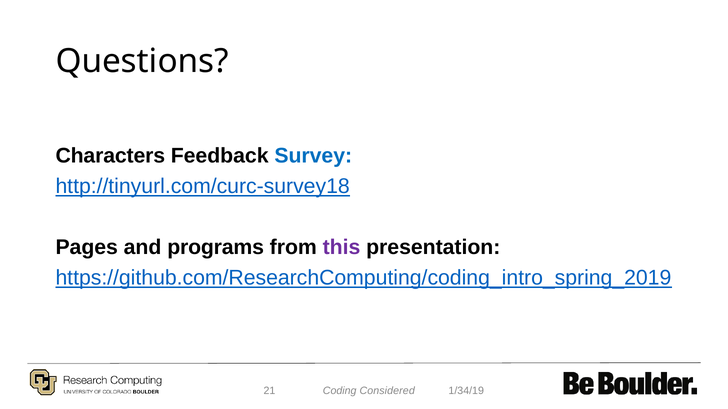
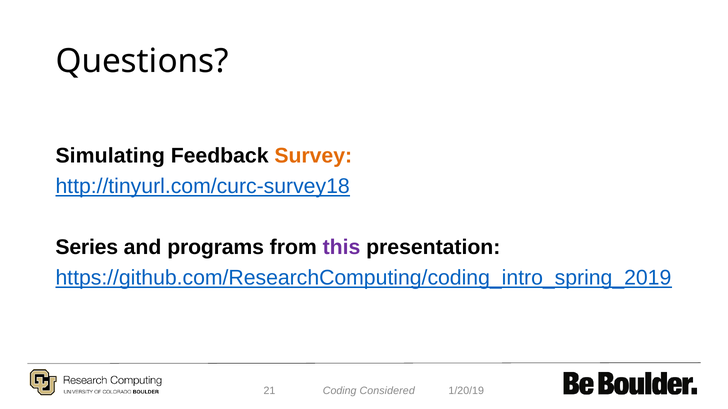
Characters: Characters -> Simulating
Survey colour: blue -> orange
Pages: Pages -> Series
1/34/19: 1/34/19 -> 1/20/19
